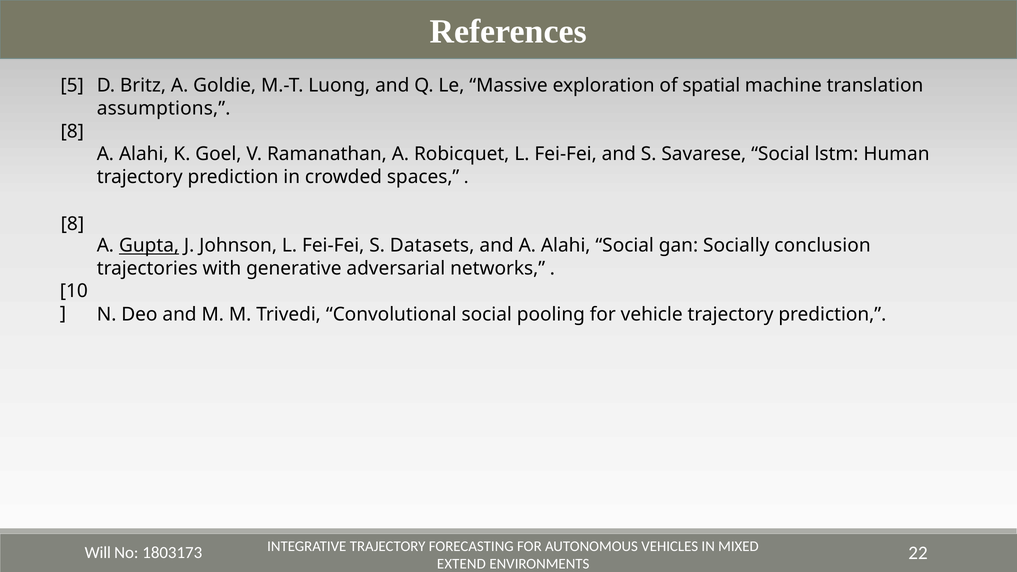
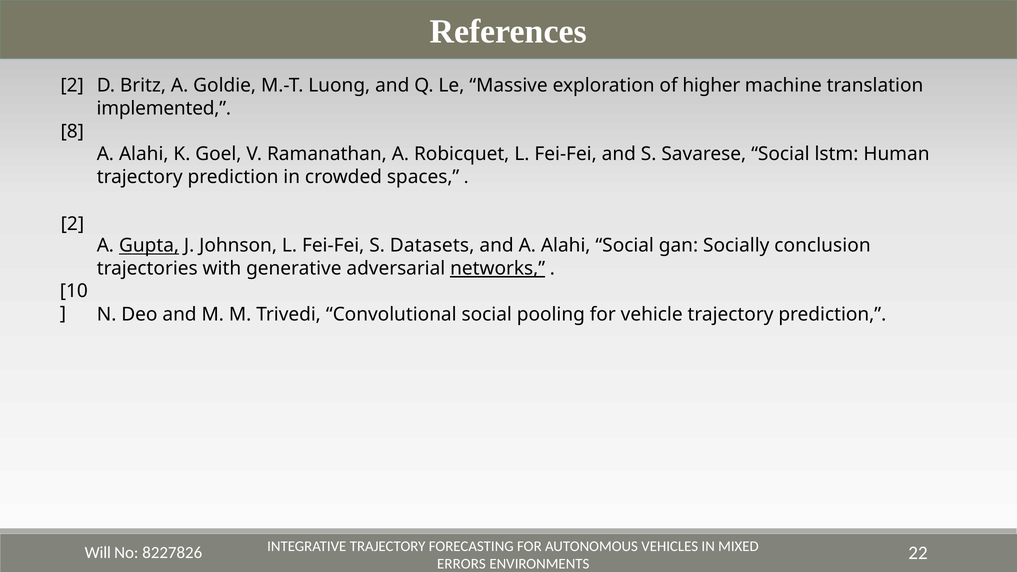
5 at (72, 86): 5 -> 2
spatial: spatial -> higher
assumptions: assumptions -> implemented
8 at (72, 224): 8 -> 2
networks underline: none -> present
1803173: 1803173 -> 8227826
EXTEND: EXTEND -> ERRORS
